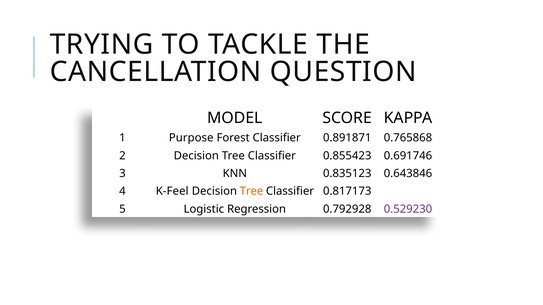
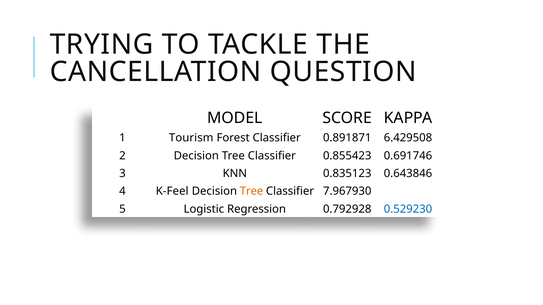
Purpose: Purpose -> Tourism
0.765868: 0.765868 -> 6.429508
0.817173: 0.817173 -> 7.967930
0.529230 colour: purple -> blue
